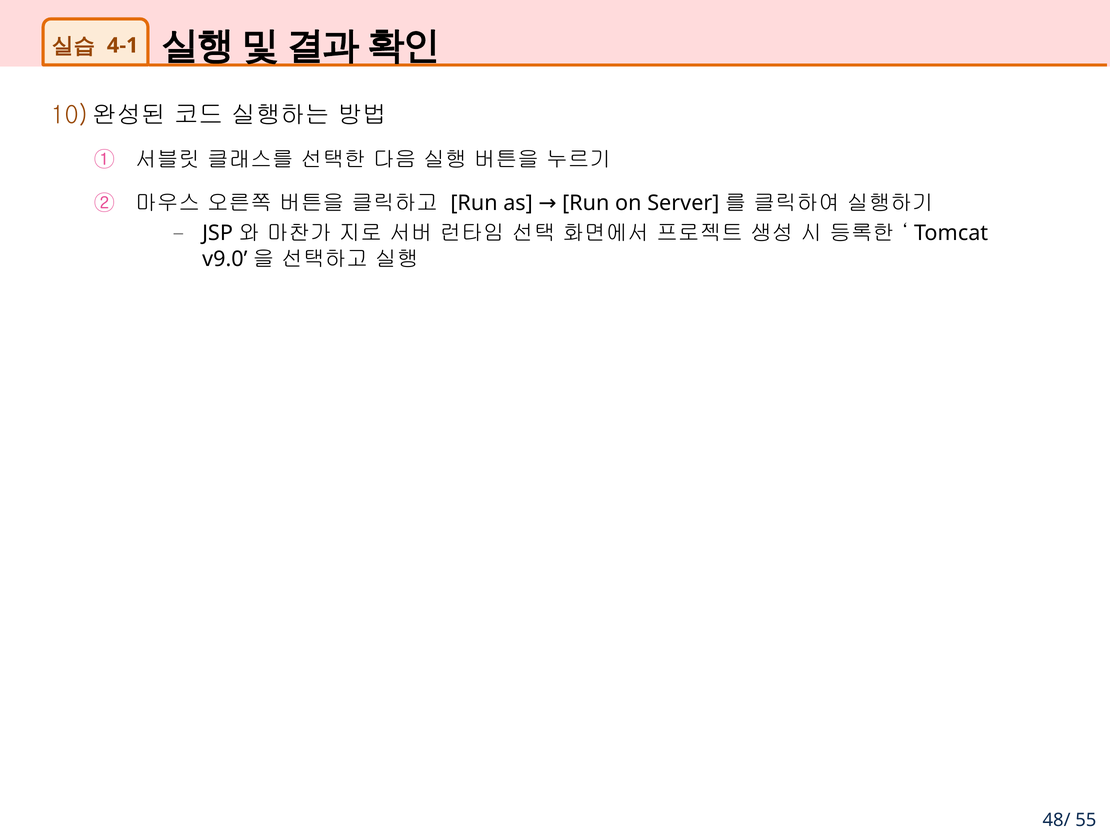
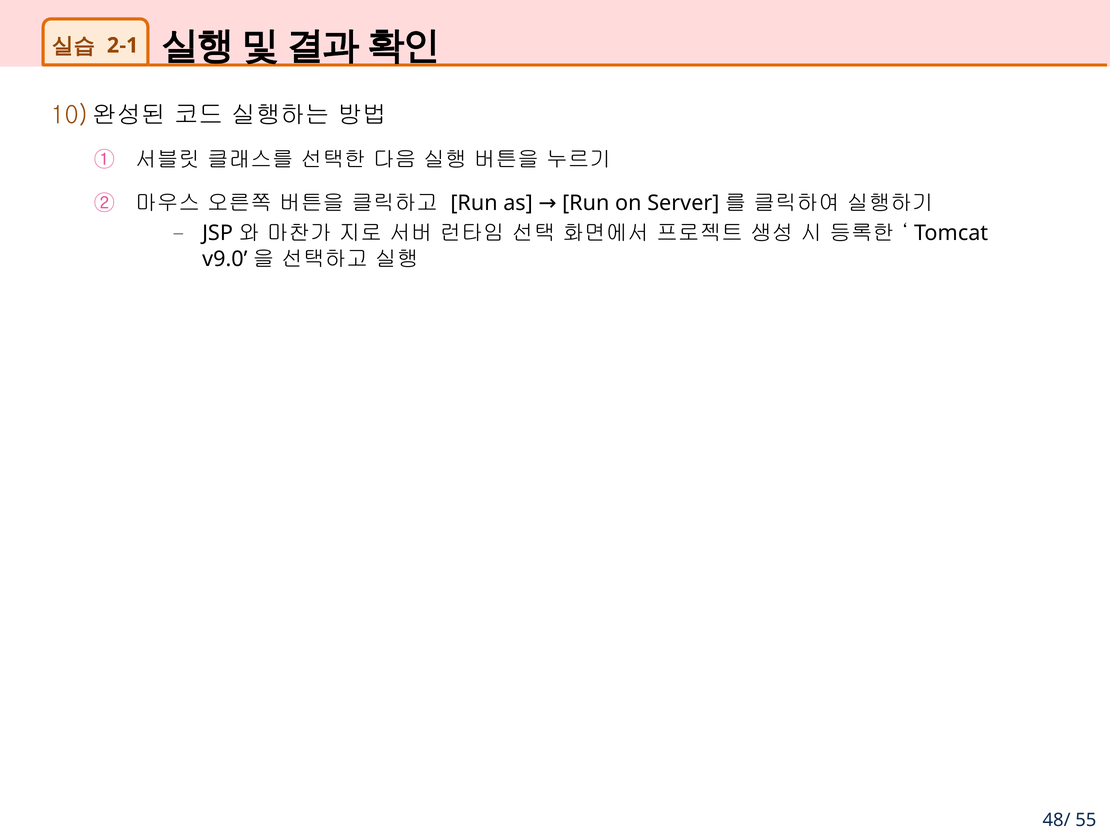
4-1: 4-1 -> 2-1
